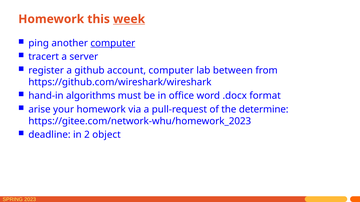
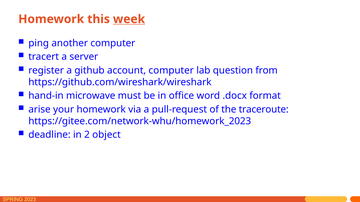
computer at (113, 43) underline: present -> none
between: between -> question
algorithms: algorithms -> microwave
determine: determine -> traceroute
